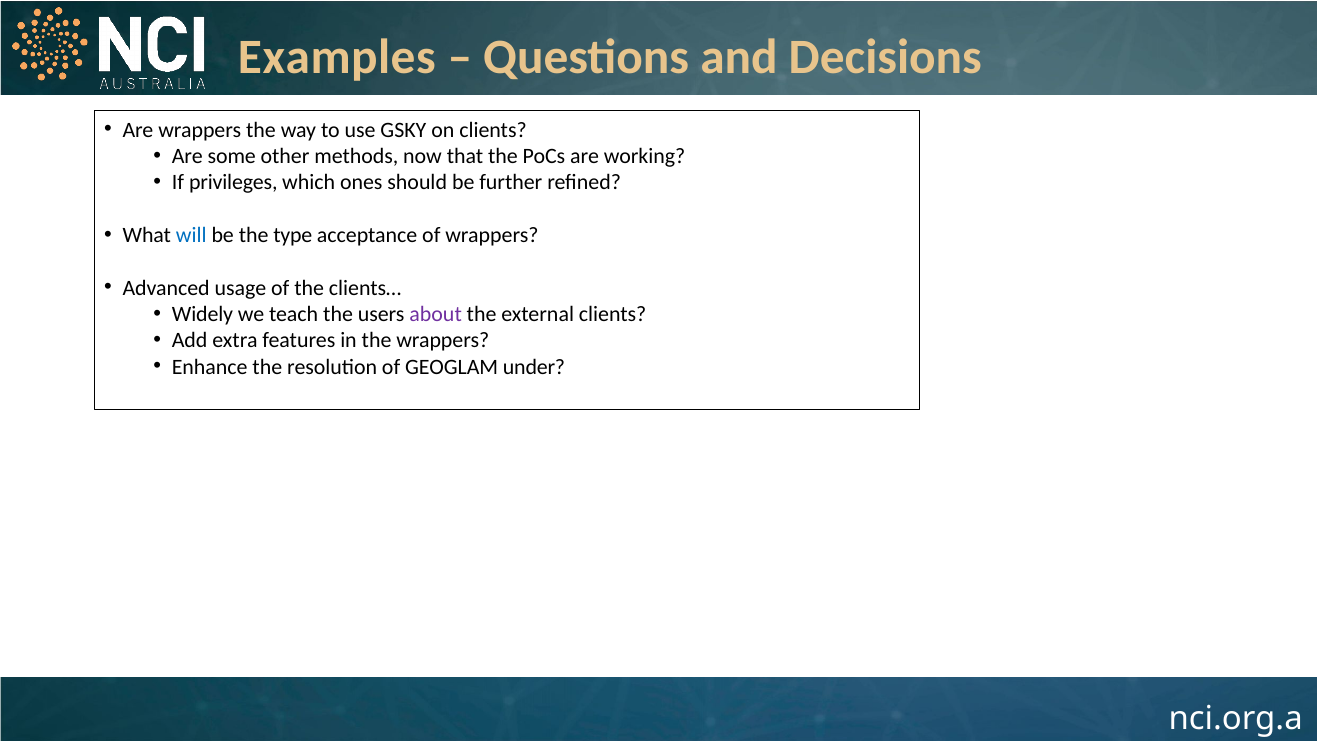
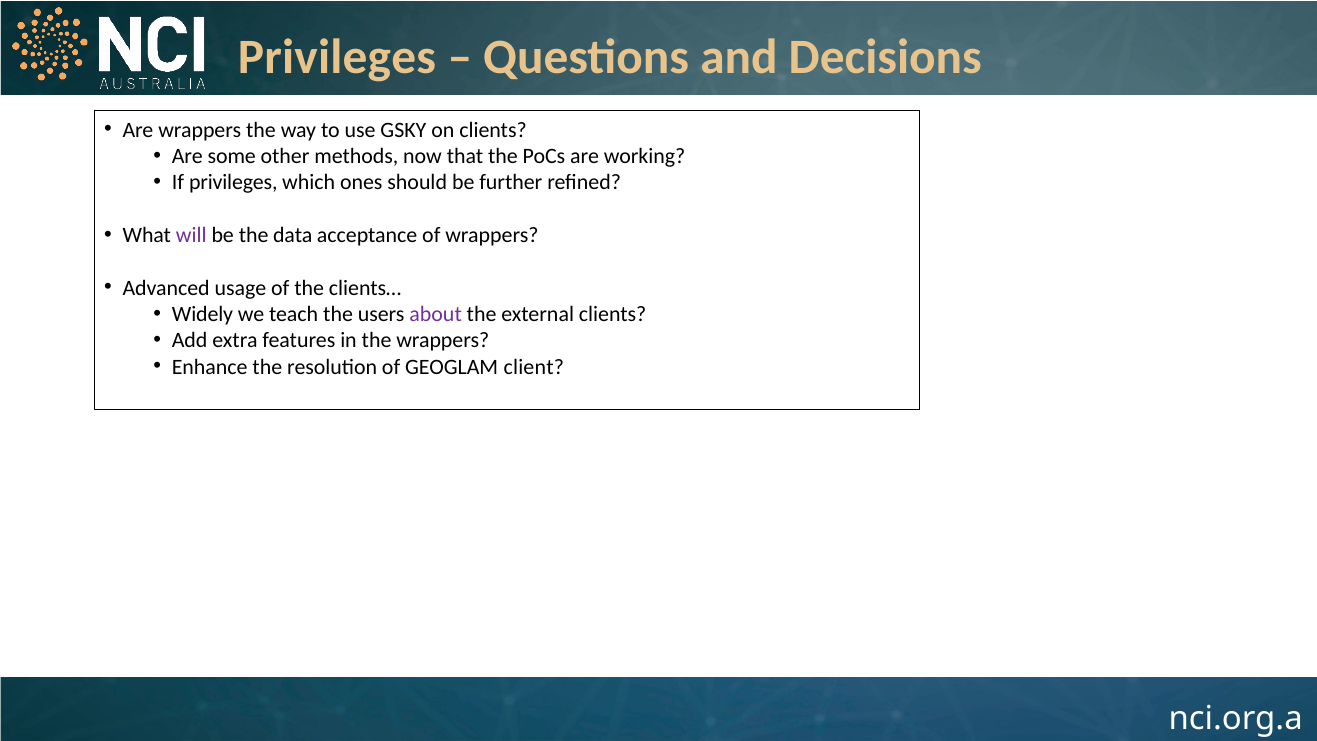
Examples at (337, 58): Examples -> Privileges
will colour: blue -> purple
type: type -> data
under: under -> client
